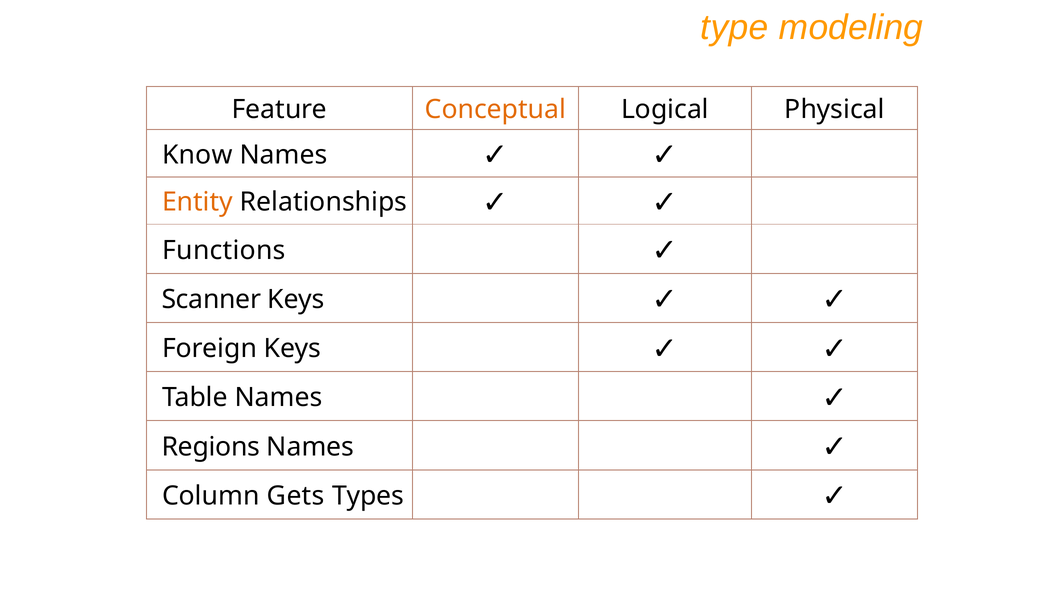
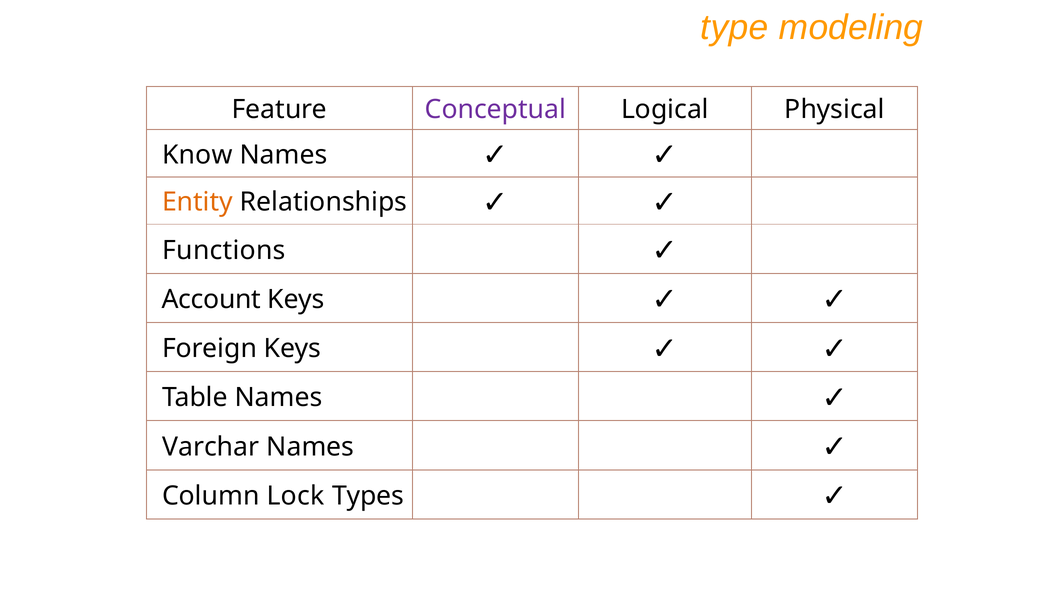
Conceptual colour: orange -> purple
Scanner: Scanner -> Account
Regions: Regions -> Varchar
Gets: Gets -> Lock
